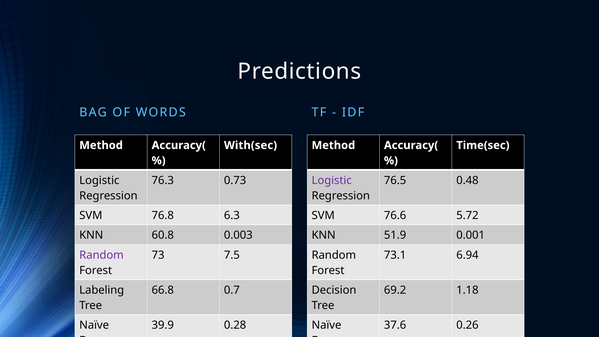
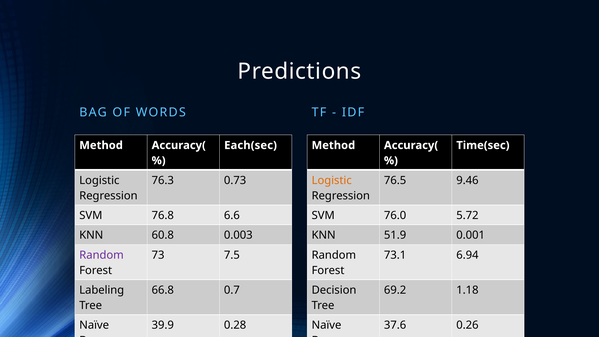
With(sec: With(sec -> Each(sec
Logistic at (332, 180) colour: purple -> orange
0.48: 0.48 -> 9.46
6.3: 6.3 -> 6.6
76.6: 76.6 -> 76.0
